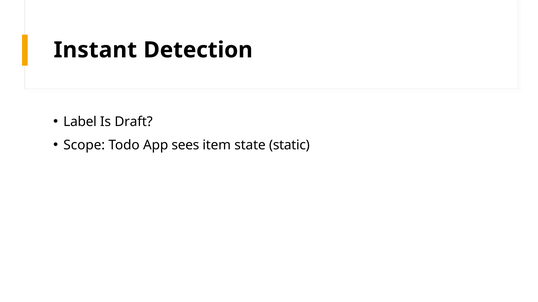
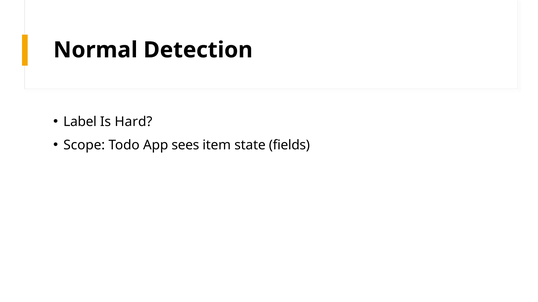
Instant: Instant -> Normal
Draft: Draft -> Hard
static: static -> fields
